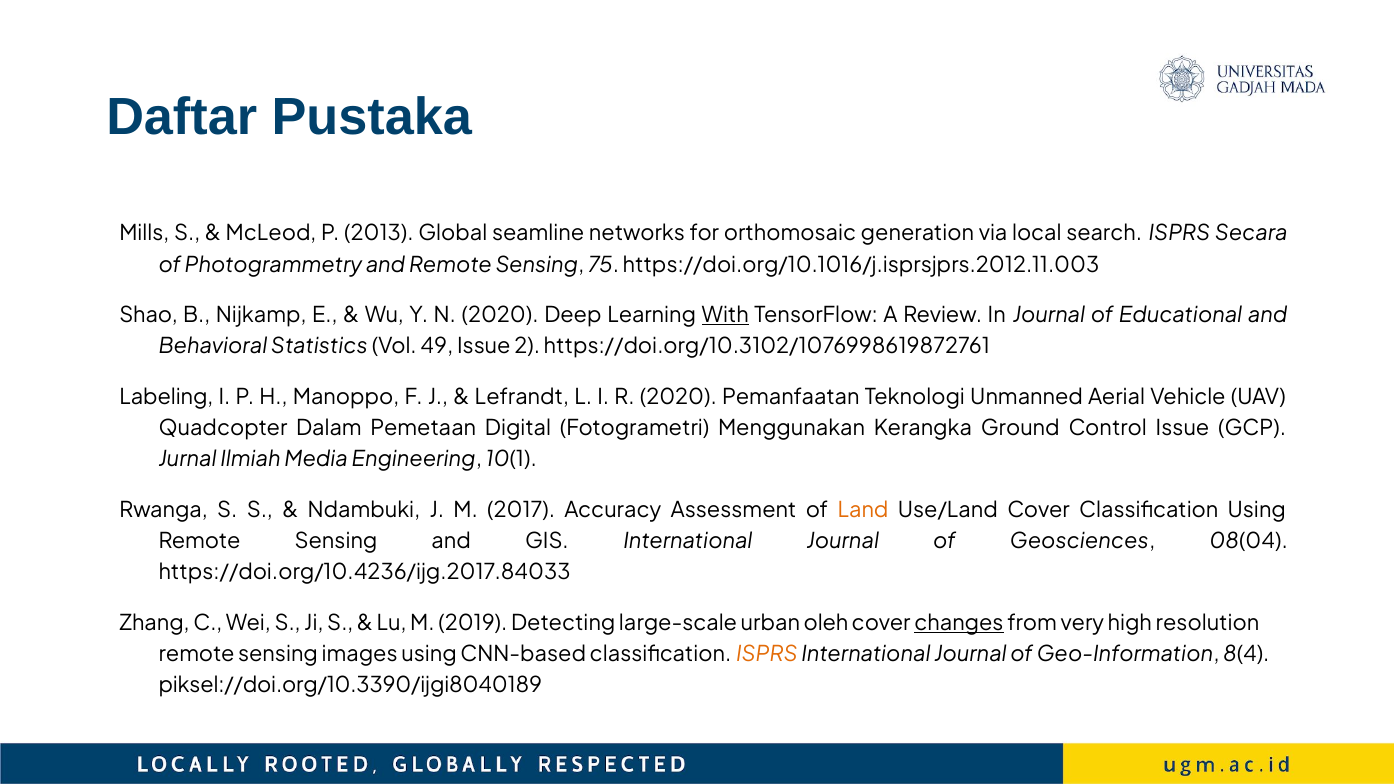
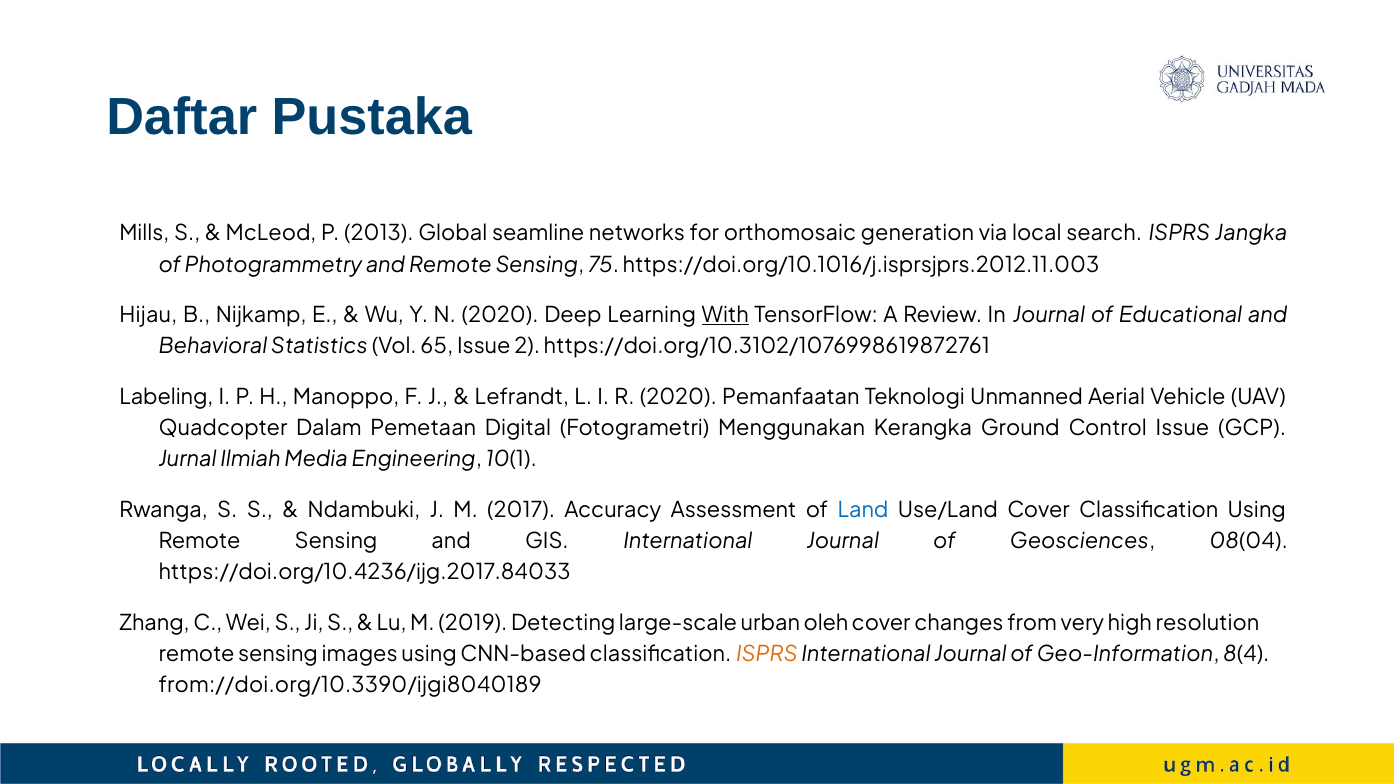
Secara: Secara -> Jangka
Shao: Shao -> Hijau
49: 49 -> 65
Land colour: orange -> blue
changes underline: present -> none
piksel://doi.org/10.3390/ijgi8040189: piksel://doi.org/10.3390/ijgi8040189 -> from://doi.org/10.3390/ijgi8040189
